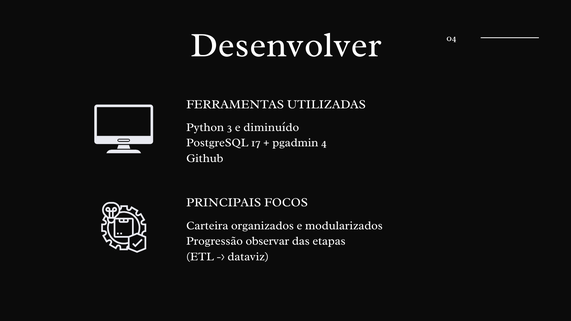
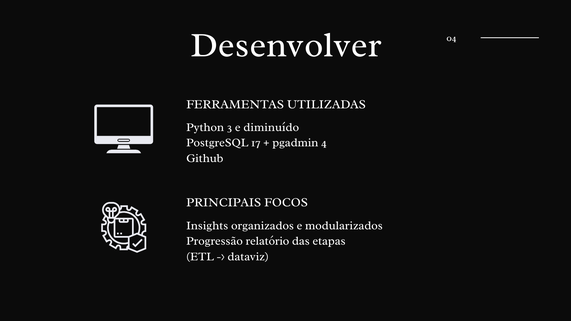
Carteira: Carteira -> Insights
observar: observar -> relatório
